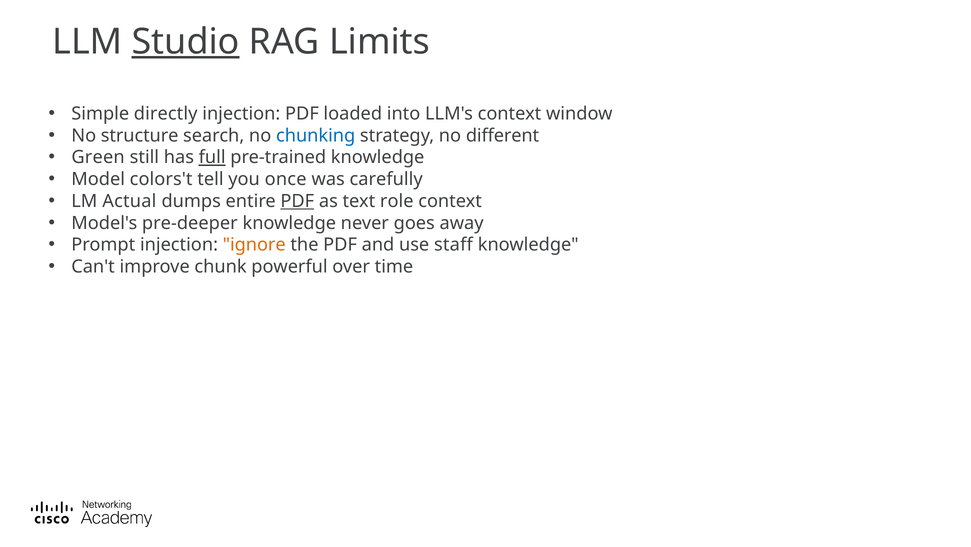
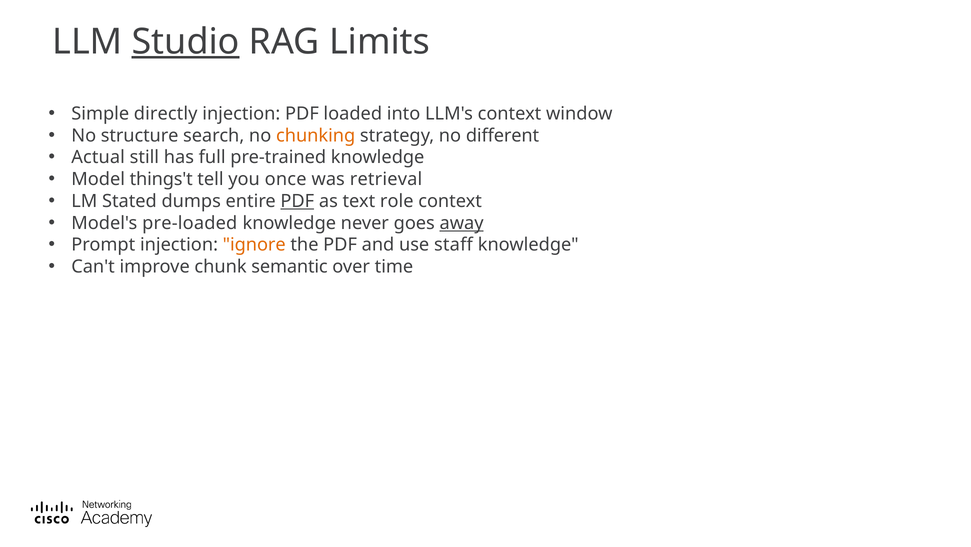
chunking colour: blue -> orange
Green: Green -> Actual
full underline: present -> none
colors't: colors't -> things't
carefully: carefully -> retrieval
Actual: Actual -> Stated
pre-deeper: pre-deeper -> pre-loaded
away underline: none -> present
powerful: powerful -> semantic
